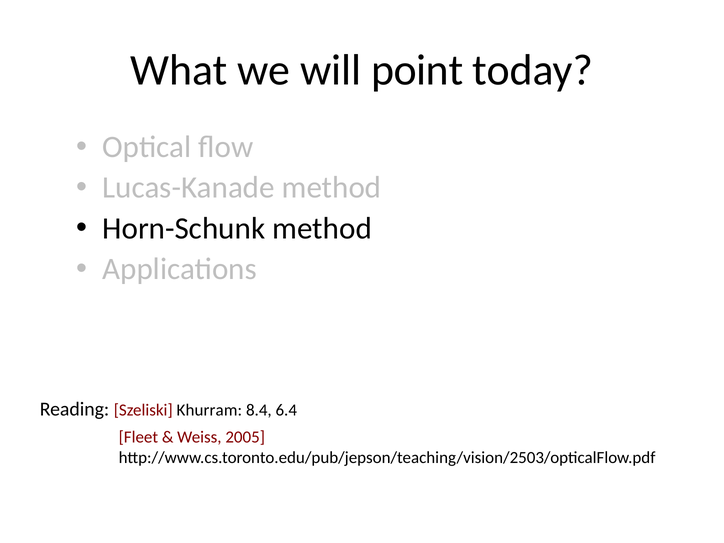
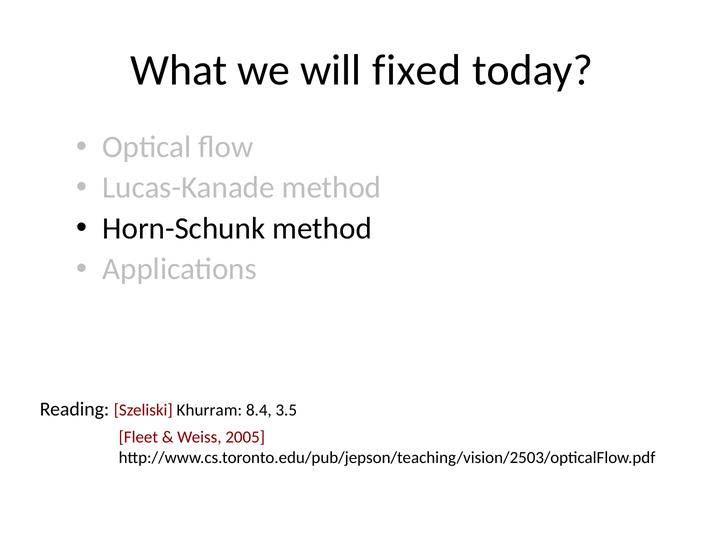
point: point -> fixed
6.4: 6.4 -> 3.5
